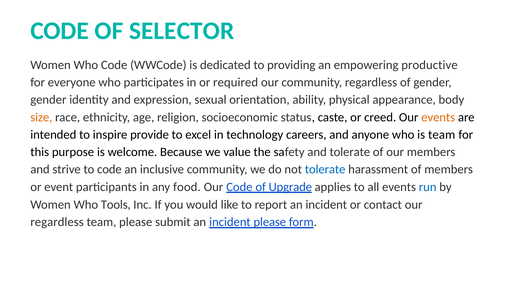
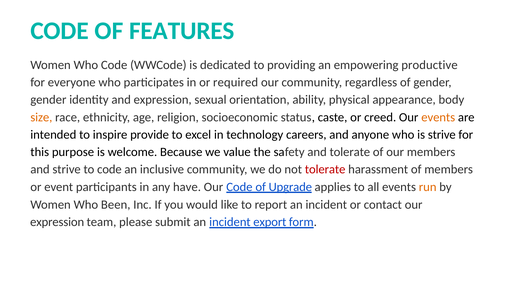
SELECTOR: SELECTOR -> FEATURES
is team: team -> strive
tolerate at (325, 170) colour: blue -> red
food: food -> have
run colour: blue -> orange
Tools: Tools -> Been
regardless at (57, 223): regardless -> expression
incident please: please -> export
